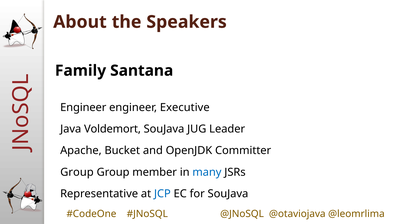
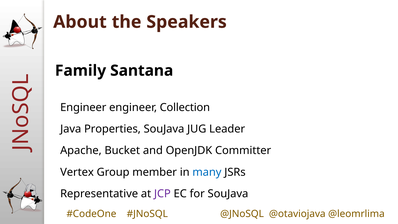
Executive: Executive -> Collection
Voldemort: Voldemort -> Properties
Group at (77, 172): Group -> Vertex
JCP colour: blue -> purple
